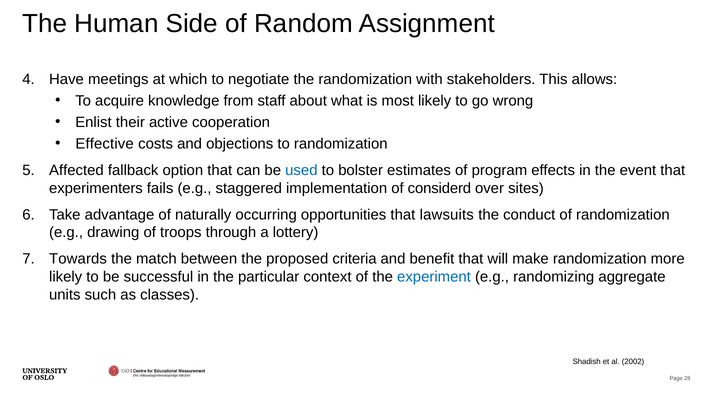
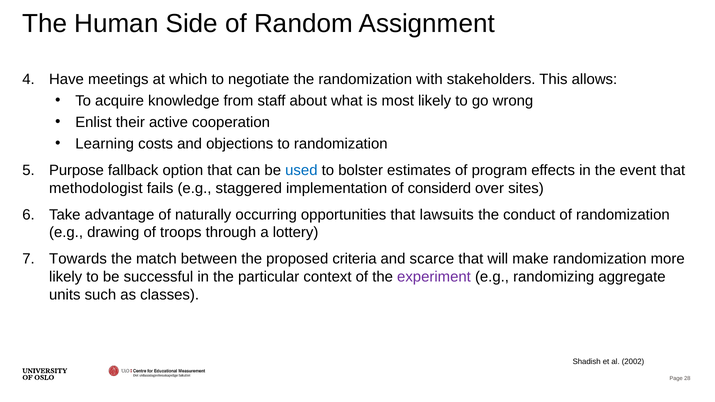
Effective: Effective -> Learning
Affected: Affected -> Purpose
experimenters: experimenters -> methodologist
benefit: benefit -> scarce
experiment colour: blue -> purple
